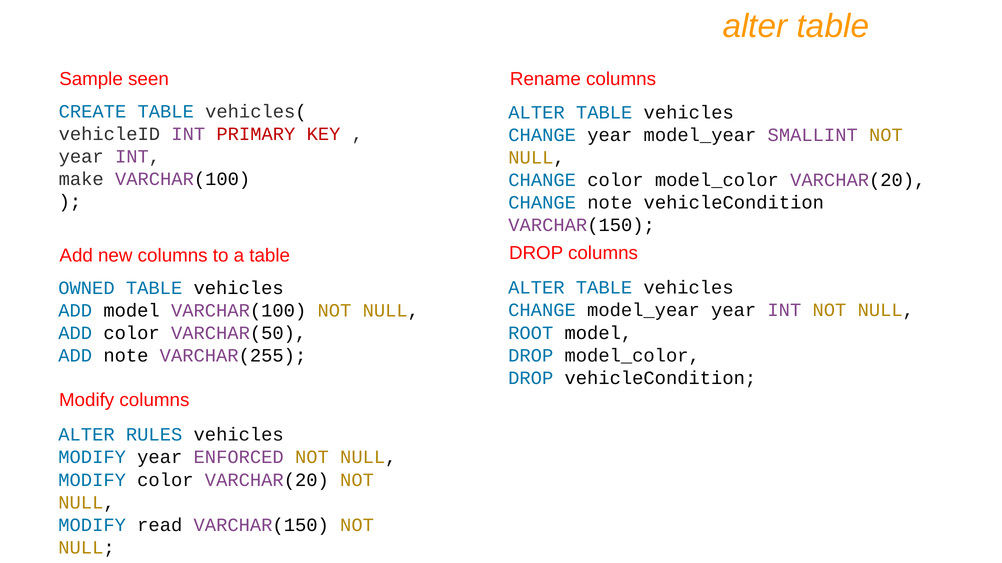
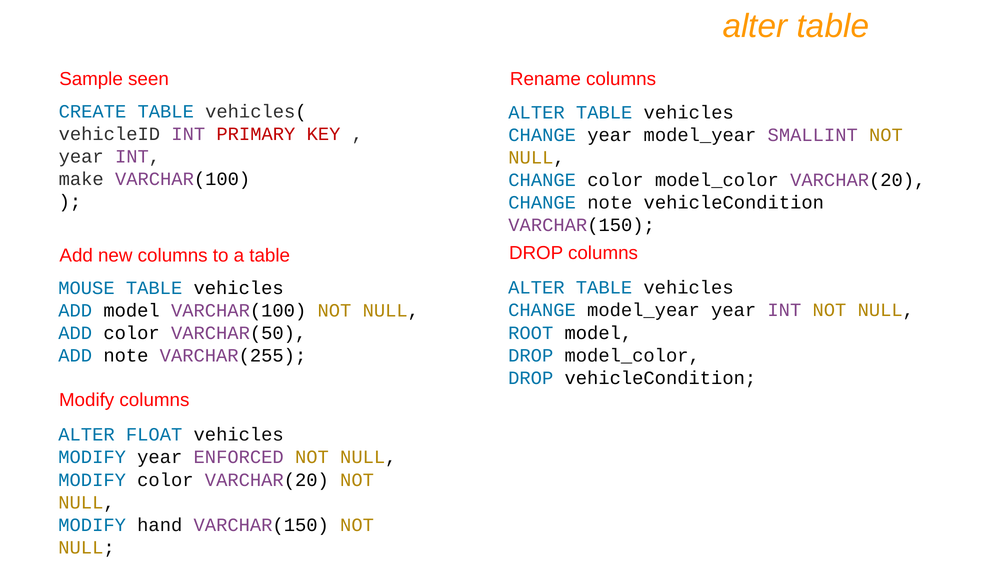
OWNED: OWNED -> MOUSE
RULES: RULES -> FLOAT
read: read -> hand
